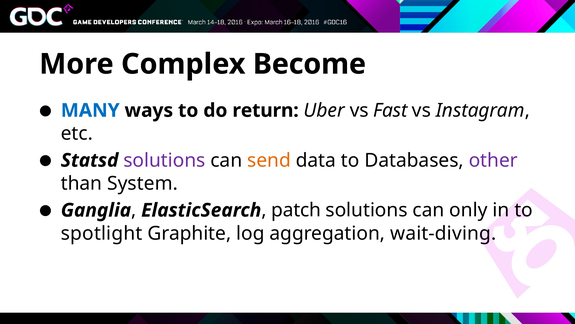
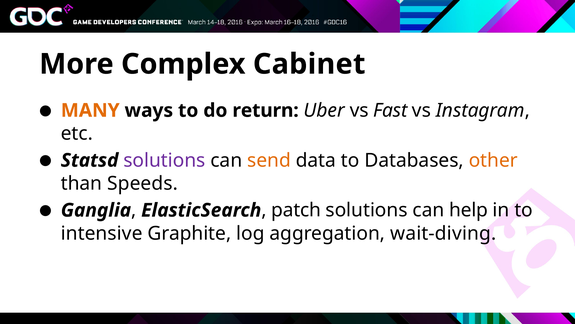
Become: Become -> Cabinet
MANY colour: blue -> orange
other colour: purple -> orange
System: System -> Speeds
only: only -> help
spotlight: spotlight -> intensive
